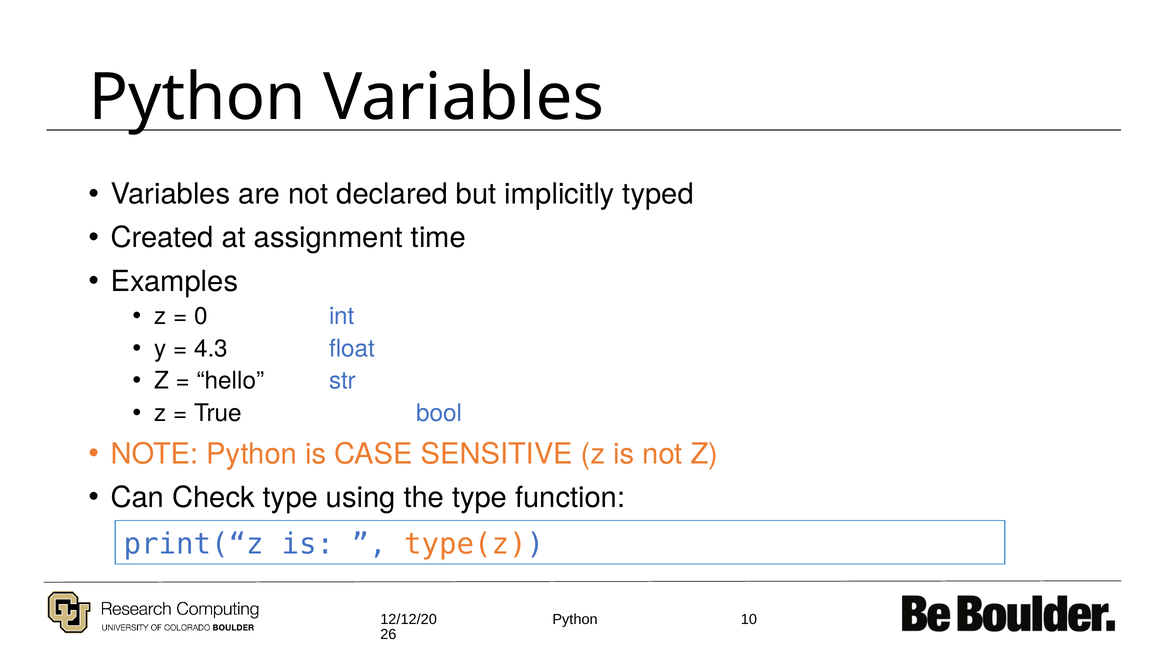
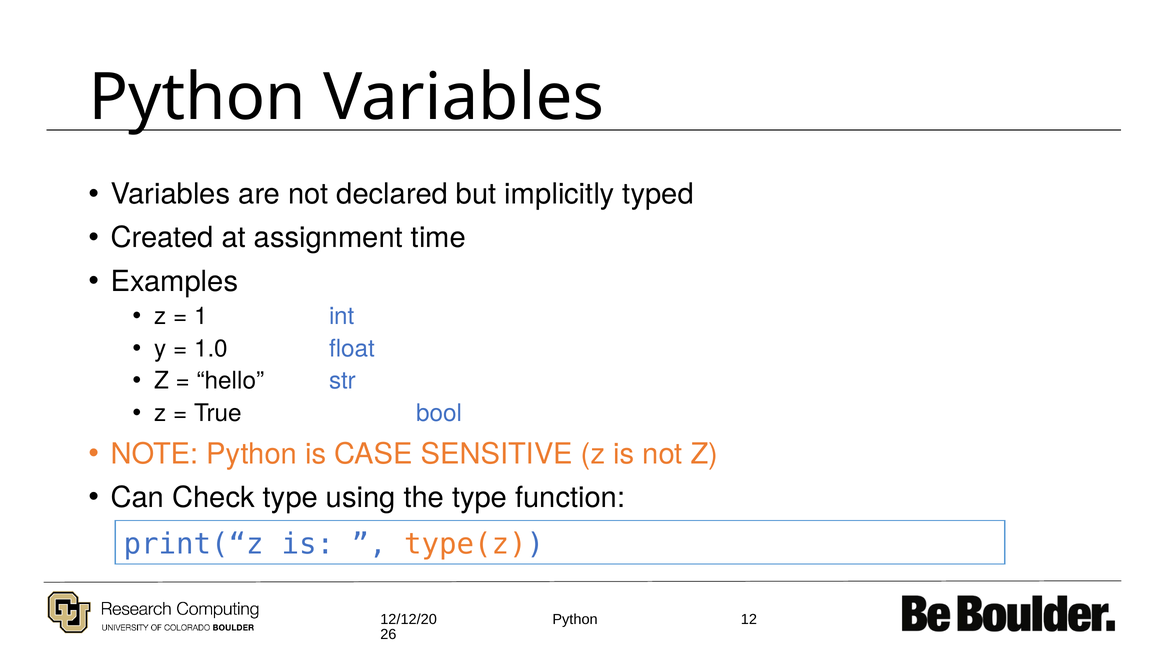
0: 0 -> 1
4.3: 4.3 -> 1.0
10: 10 -> 12
